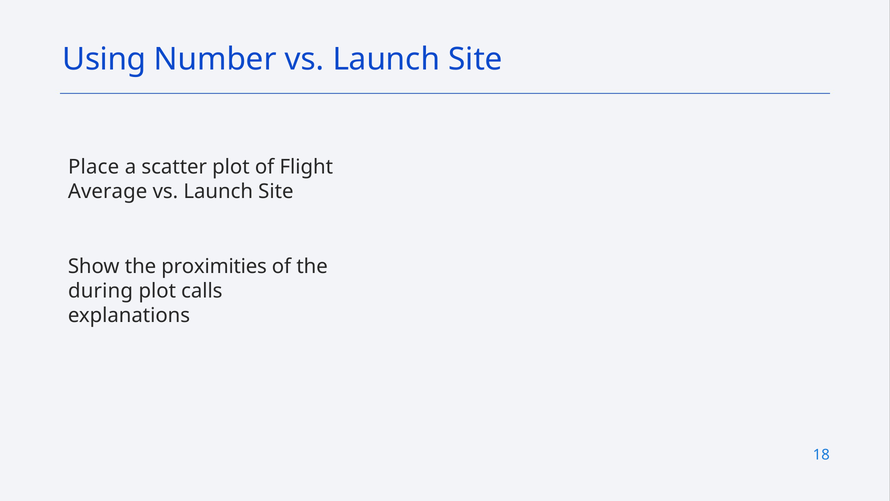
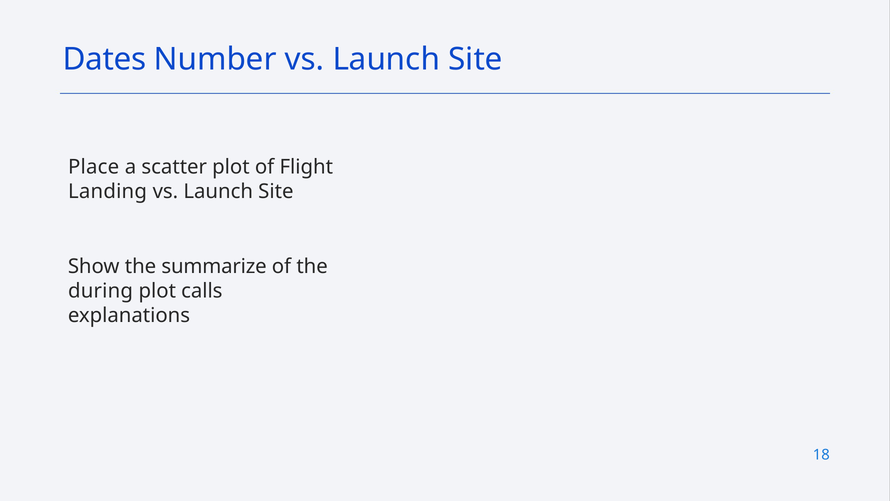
Using: Using -> Dates
Average: Average -> Landing
proximities: proximities -> summarize
